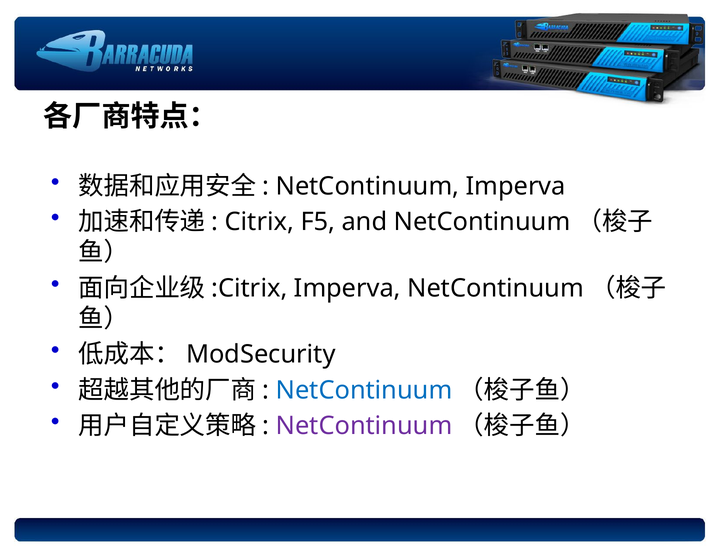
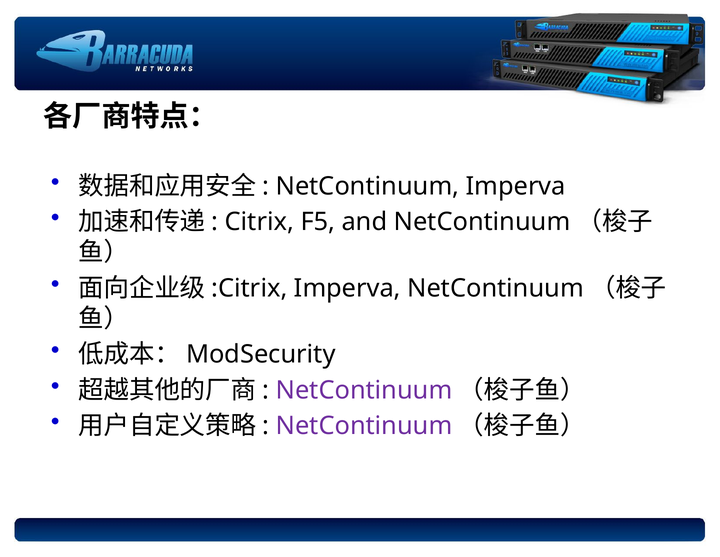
NetContinuum at (364, 390) colour: blue -> purple
